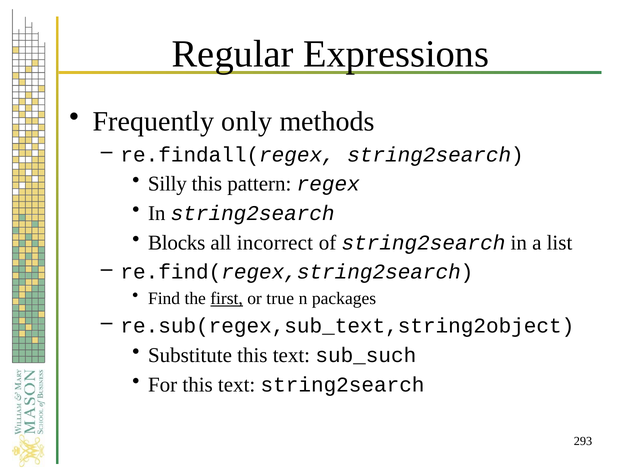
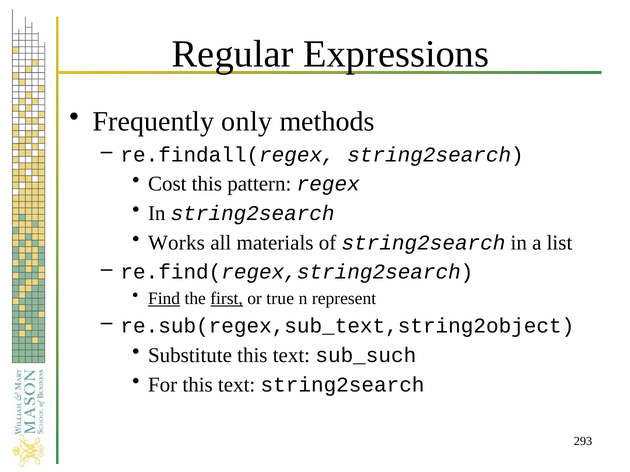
Silly: Silly -> Cost
Blocks: Blocks -> Works
incorrect: incorrect -> materials
Find underline: none -> present
packages: packages -> represent
